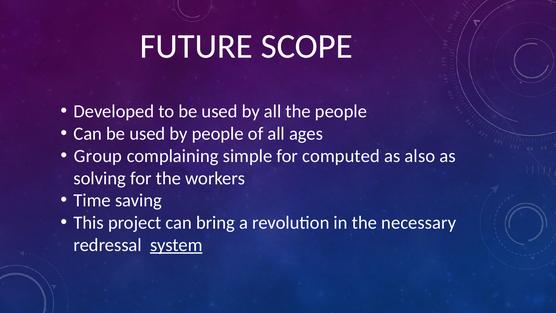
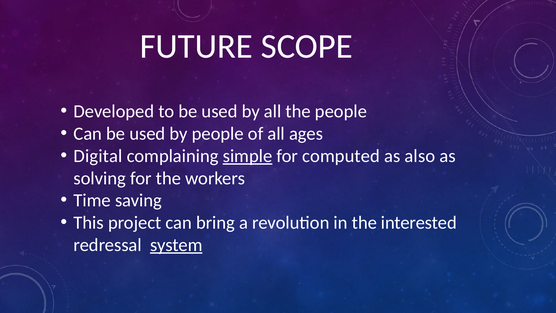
Group: Group -> Digital
simple underline: none -> present
necessary: necessary -> interested
